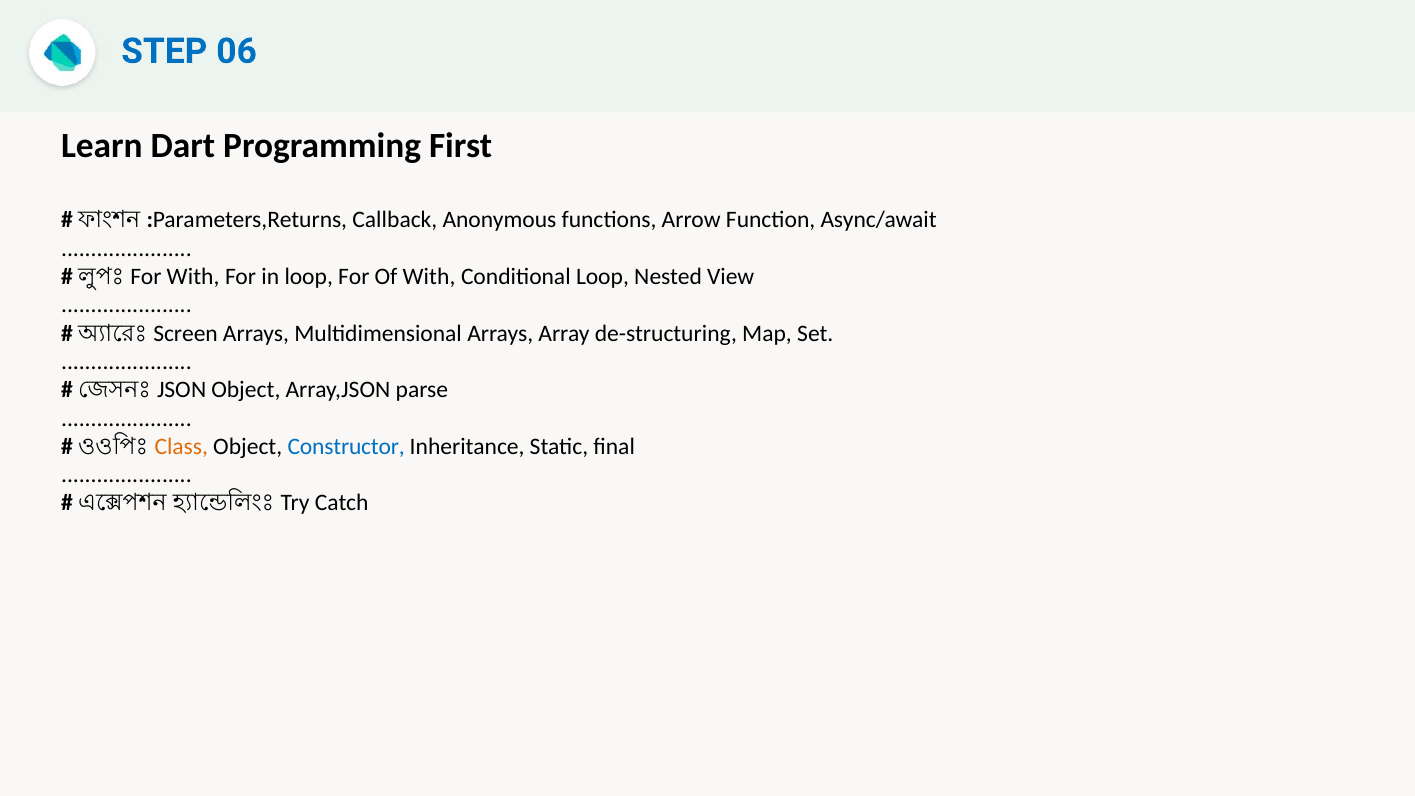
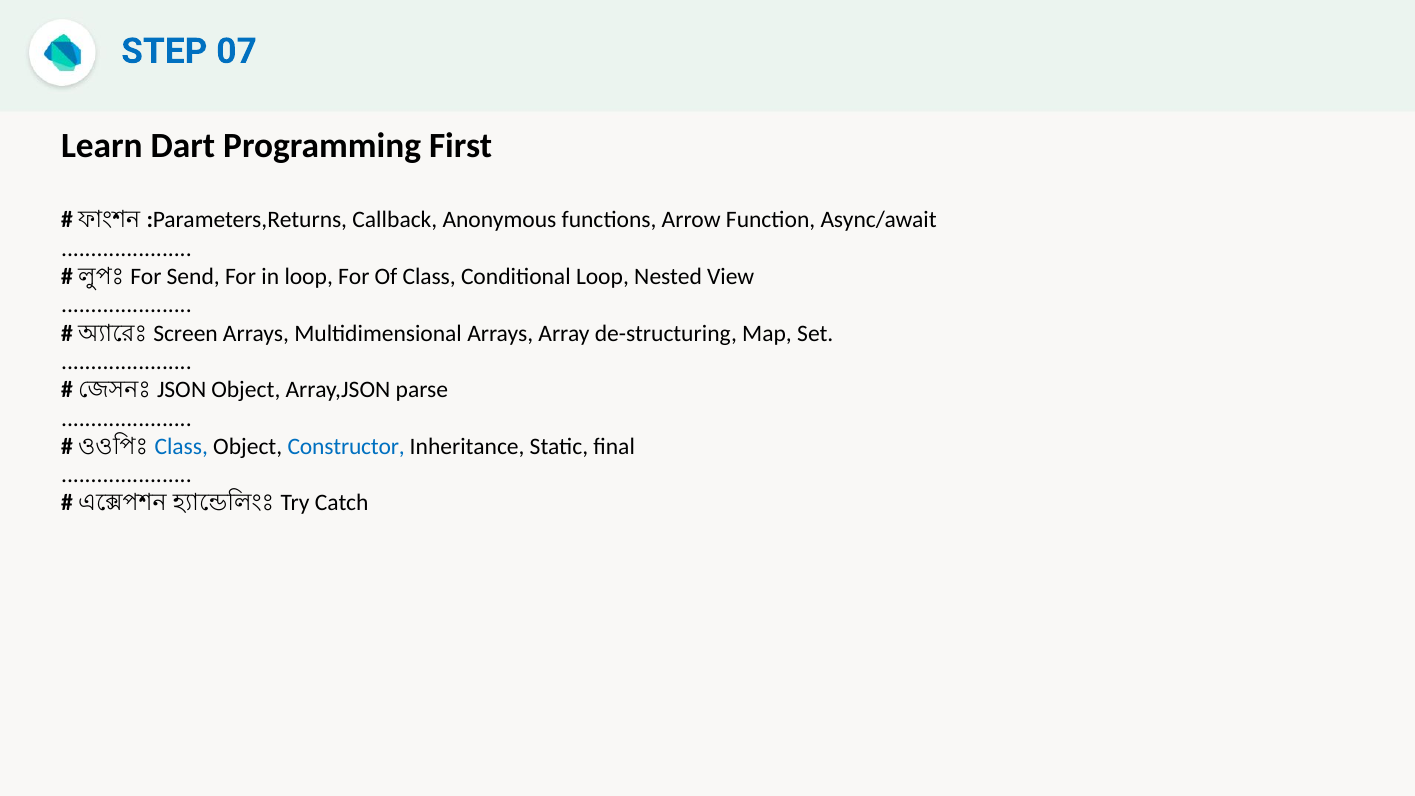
06: 06 -> 07
For With: With -> Send
Of With: With -> Class
Class at (181, 447) colour: orange -> blue
